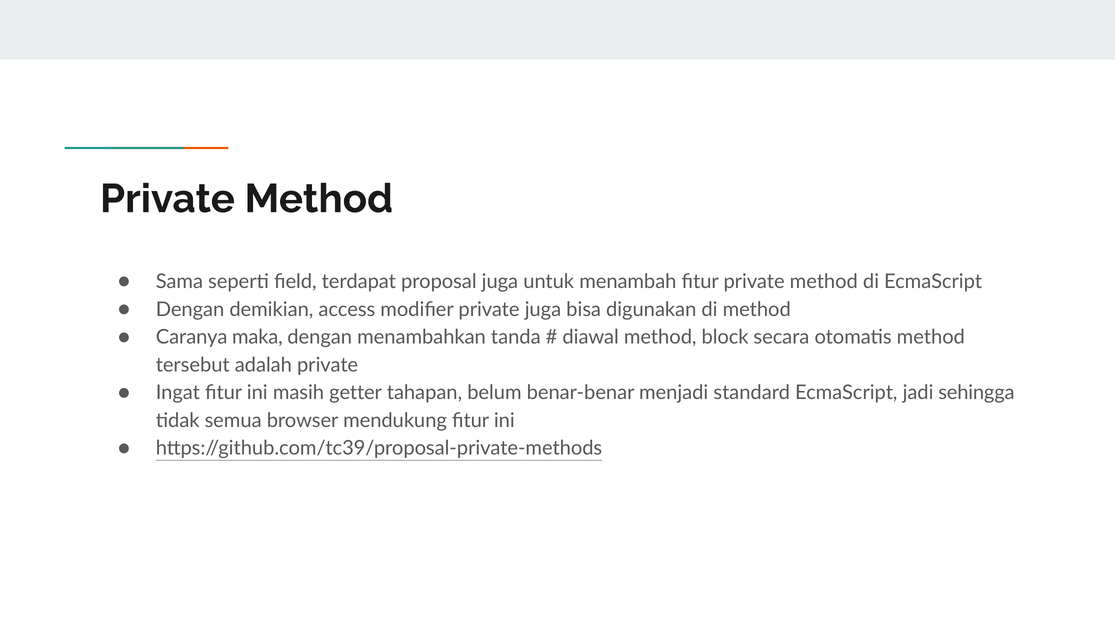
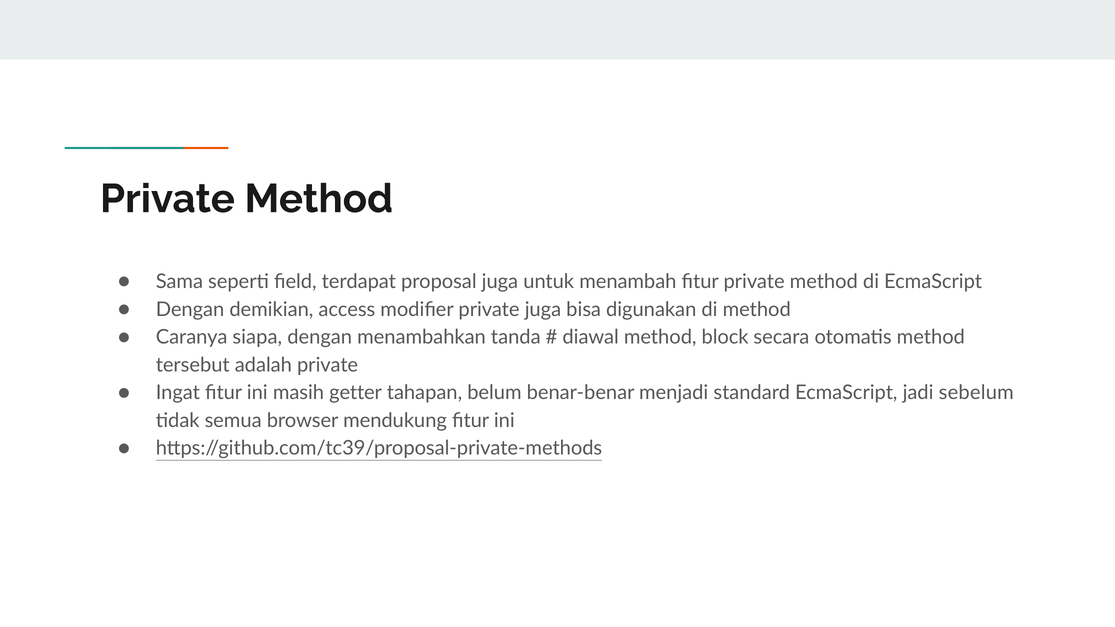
maka: maka -> siapa
sehingga: sehingga -> sebelum
